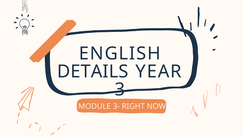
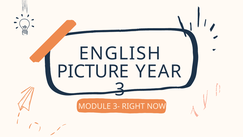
DETAILS: DETAILS -> PICTURE
